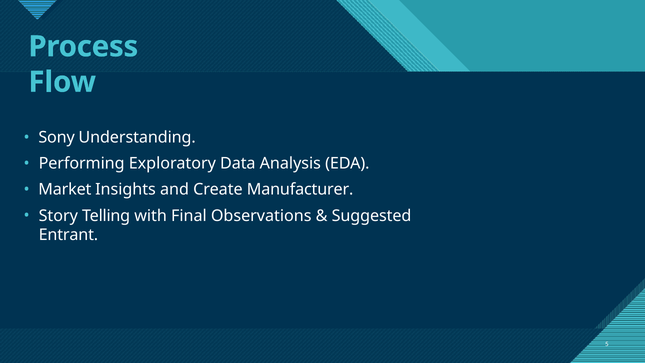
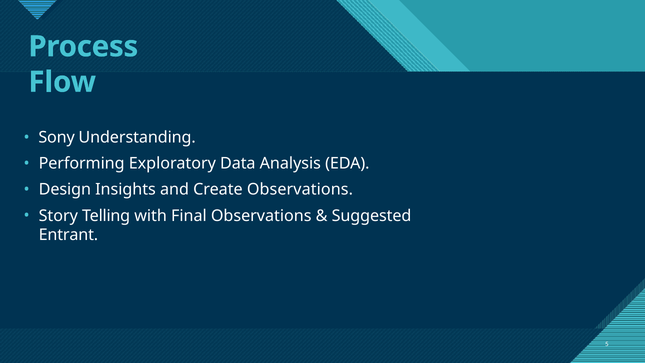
Market: Market -> Design
Create Manufacturer: Manufacturer -> Observations
